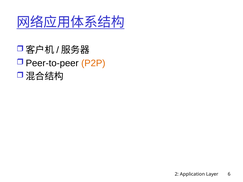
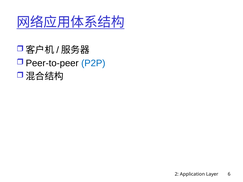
P2P colour: orange -> blue
